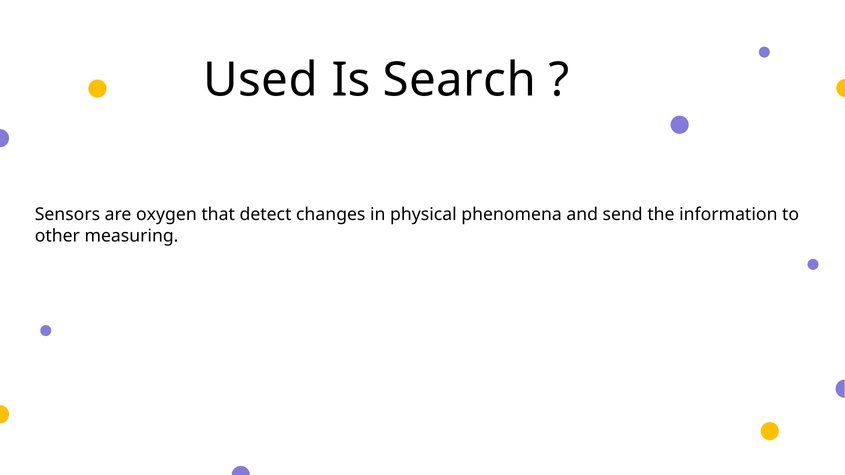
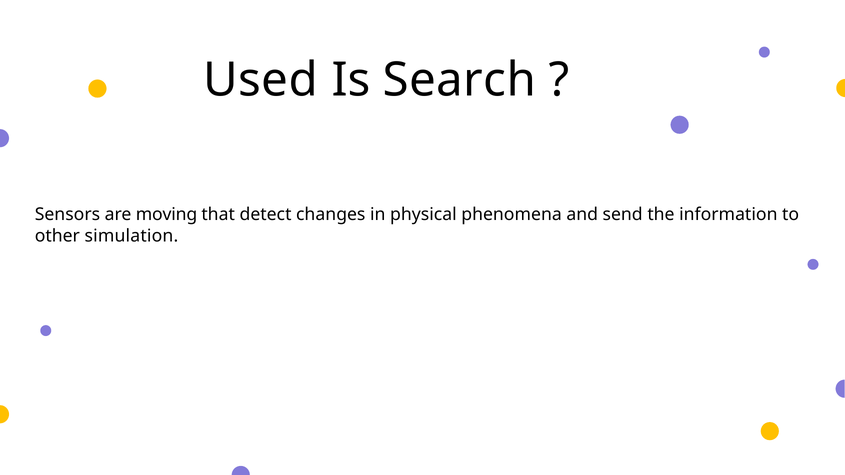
oxygen: oxygen -> moving
measuring: measuring -> simulation
